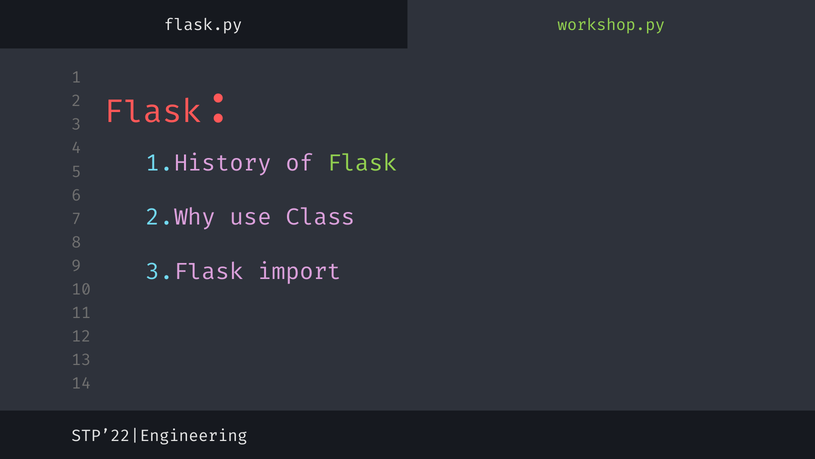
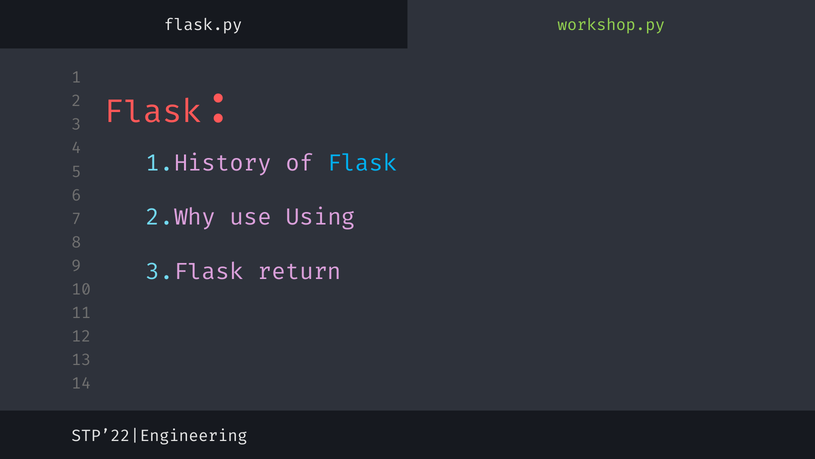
Flask at (362, 163) colour: light green -> light blue
Class: Class -> Using
import: import -> return
